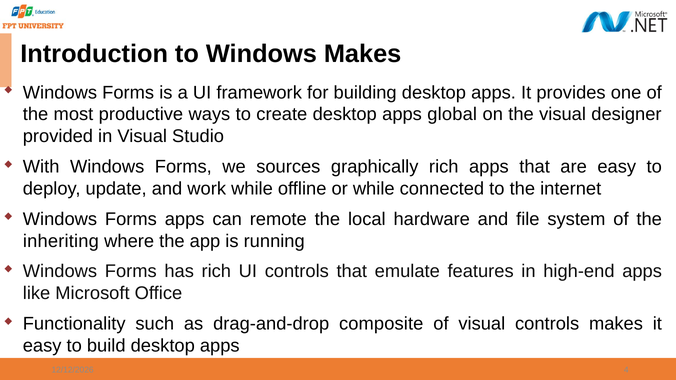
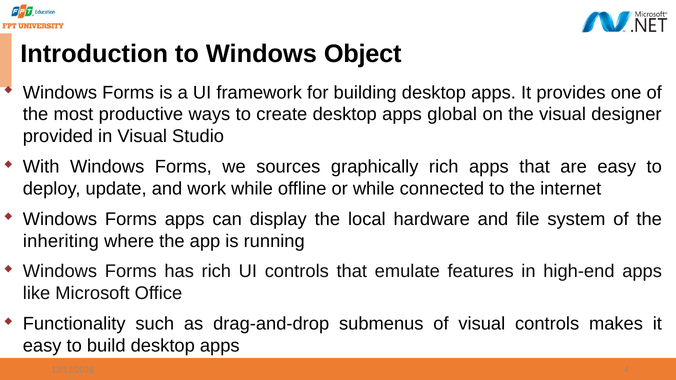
Windows Makes: Makes -> Object
remote: remote -> display
composite: composite -> submenus
